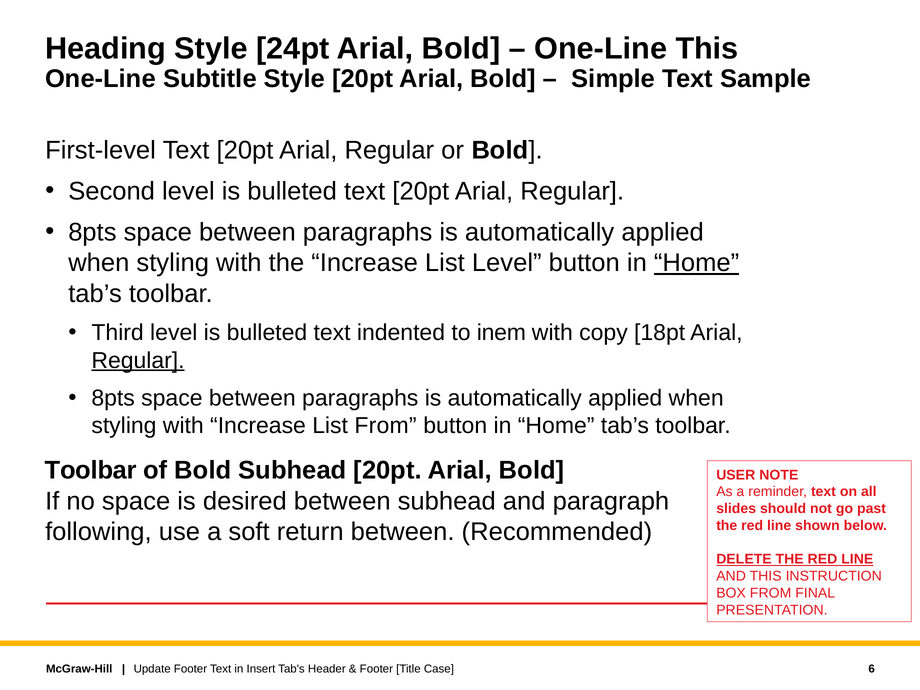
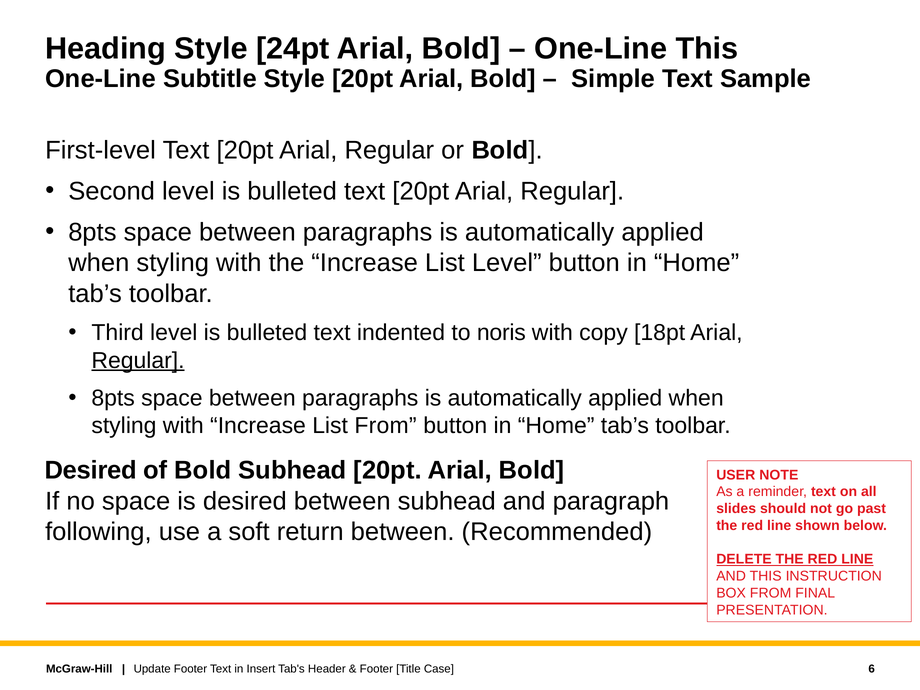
Home at (697, 263) underline: present -> none
inem: inem -> noris
Toolbar at (91, 471): Toolbar -> Desired
